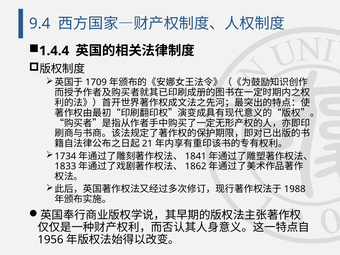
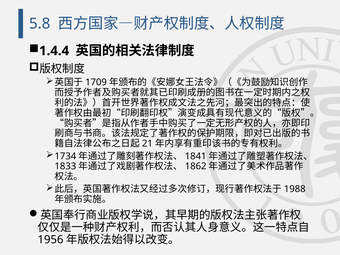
9.4: 9.4 -> 5.8
